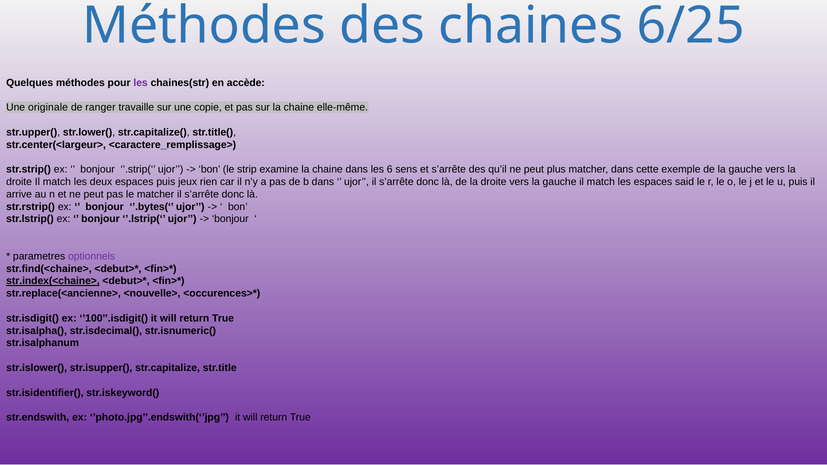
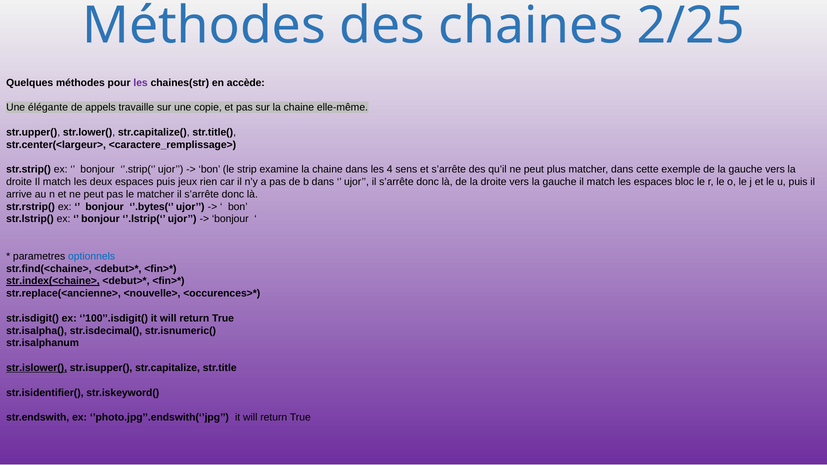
6/25: 6/25 -> 2/25
originale: originale -> élégante
ranger: ranger -> appels
6: 6 -> 4
said: said -> bloc
optionnels colour: purple -> blue
str.islower( underline: none -> present
